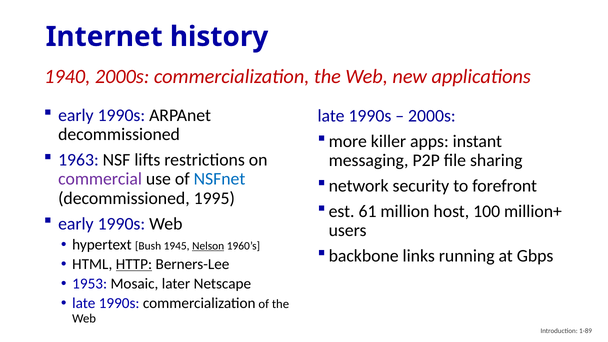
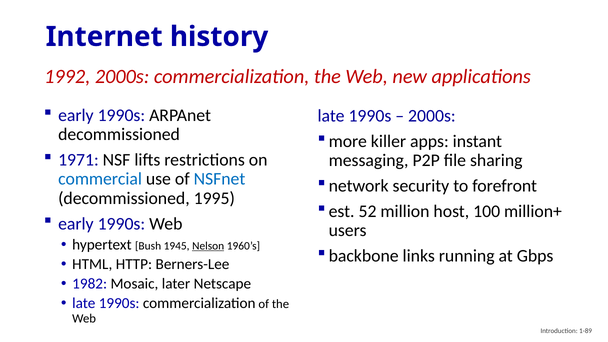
1940: 1940 -> 1992
1963: 1963 -> 1971
commercial colour: purple -> blue
61: 61 -> 52
HTTP underline: present -> none
1953: 1953 -> 1982
